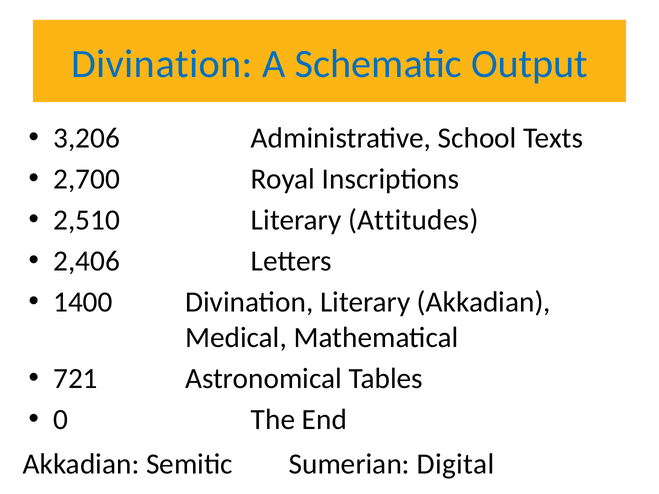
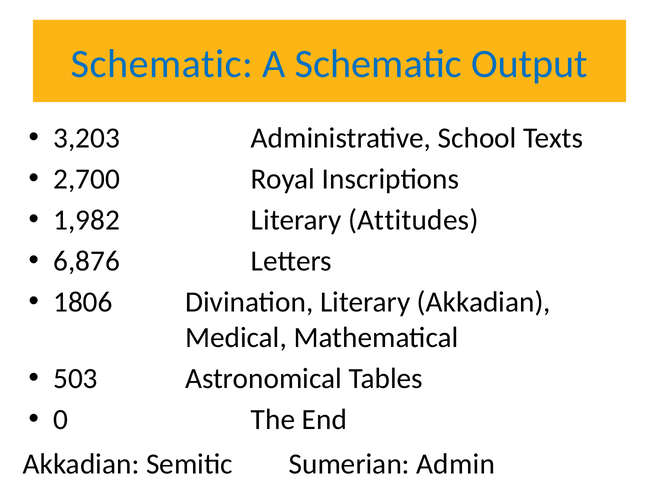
Divination at (162, 64): Divination -> Schematic
3,206: 3,206 -> 3,203
2,510: 2,510 -> 1,982
2,406: 2,406 -> 6,876
1400: 1400 -> 1806
721: 721 -> 503
Digital: Digital -> Admin
